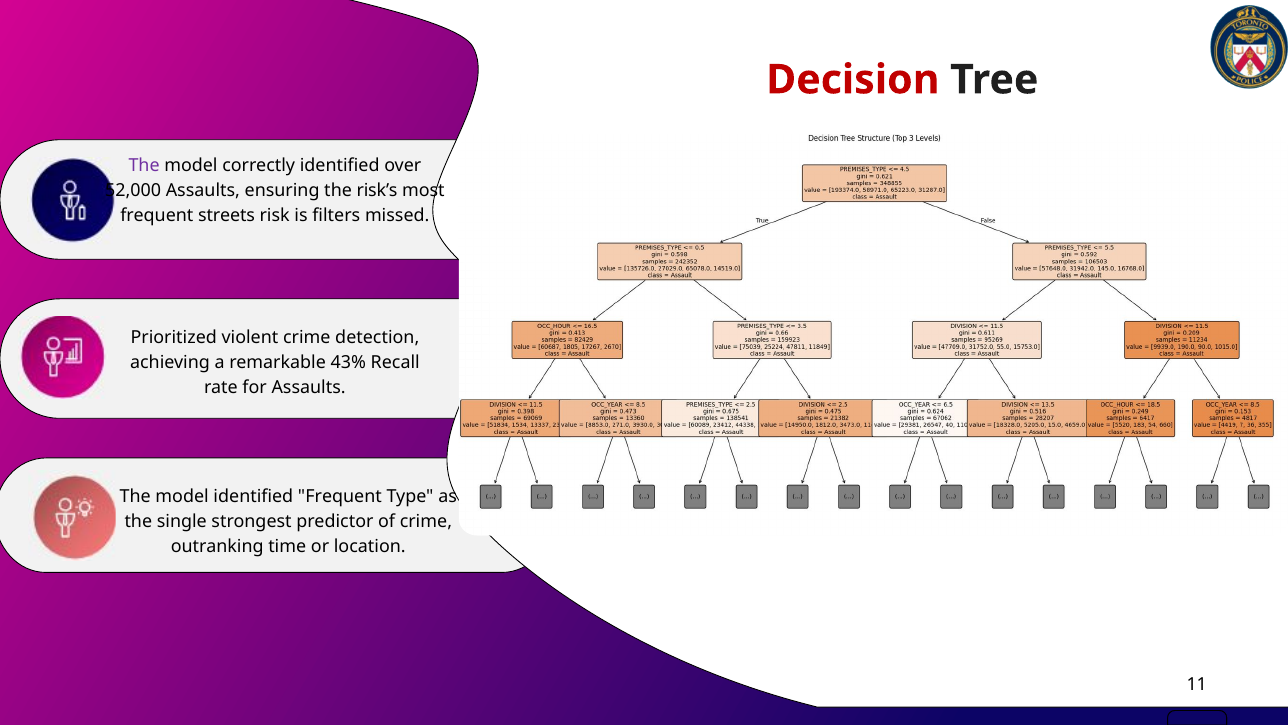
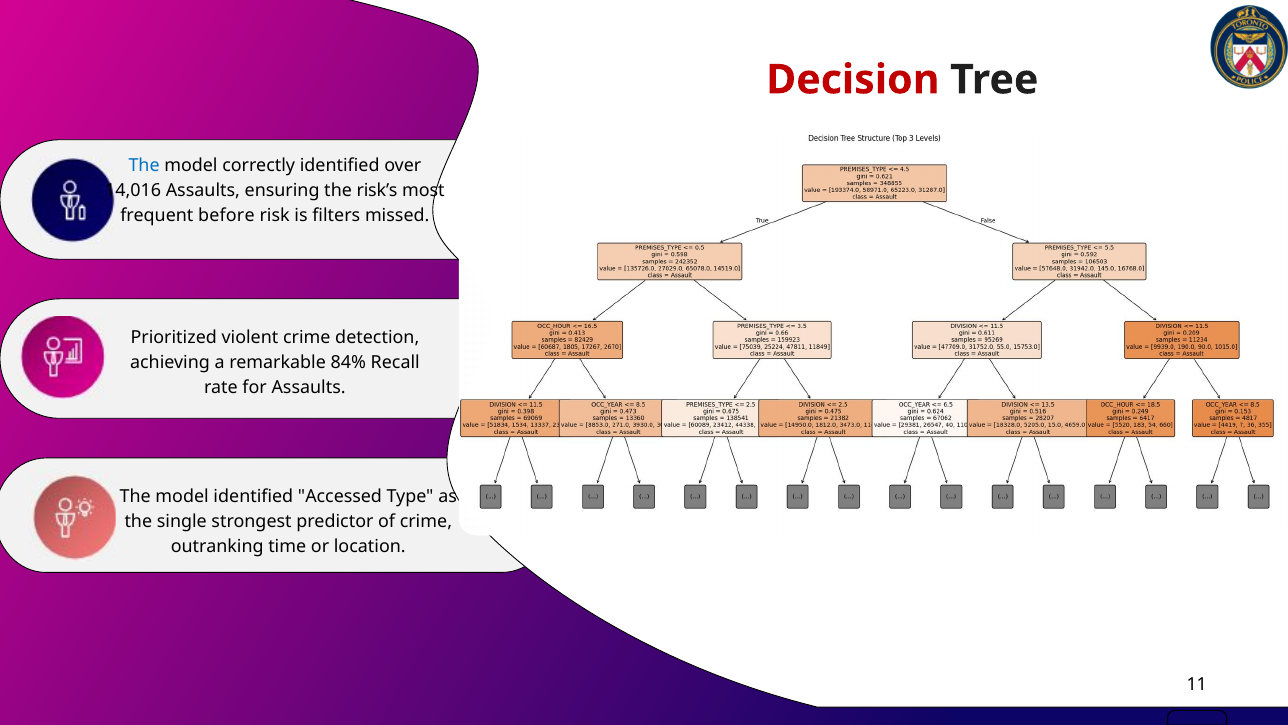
The at (144, 165) colour: purple -> blue
52,000: 52,000 -> 14,016
streets: streets -> before
43%: 43% -> 84%
identified Frequent: Frequent -> Accessed
